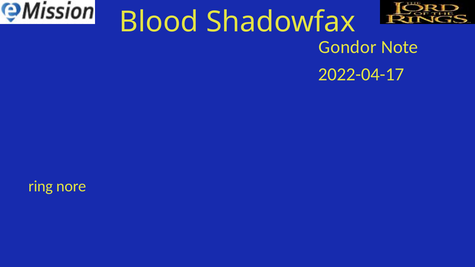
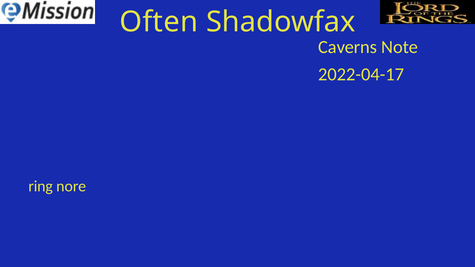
Blood: Blood -> Often
Gondor: Gondor -> Caverns
